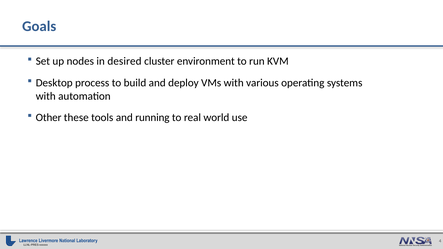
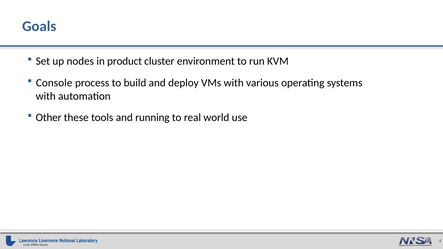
desired: desired -> product
Desktop: Desktop -> Console
